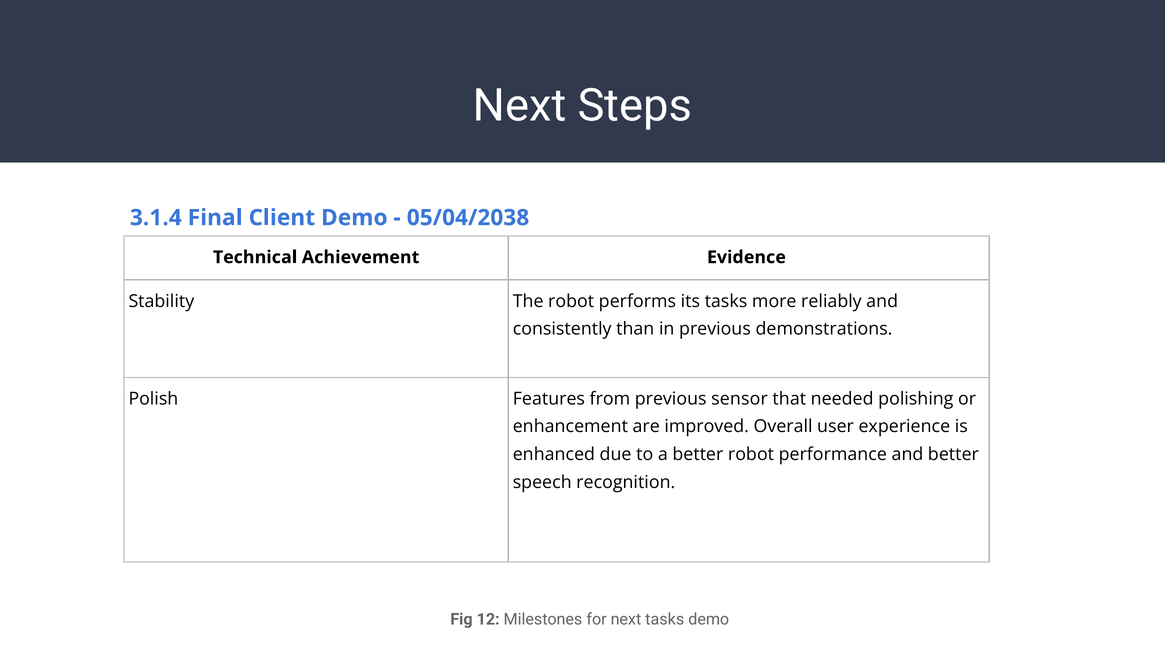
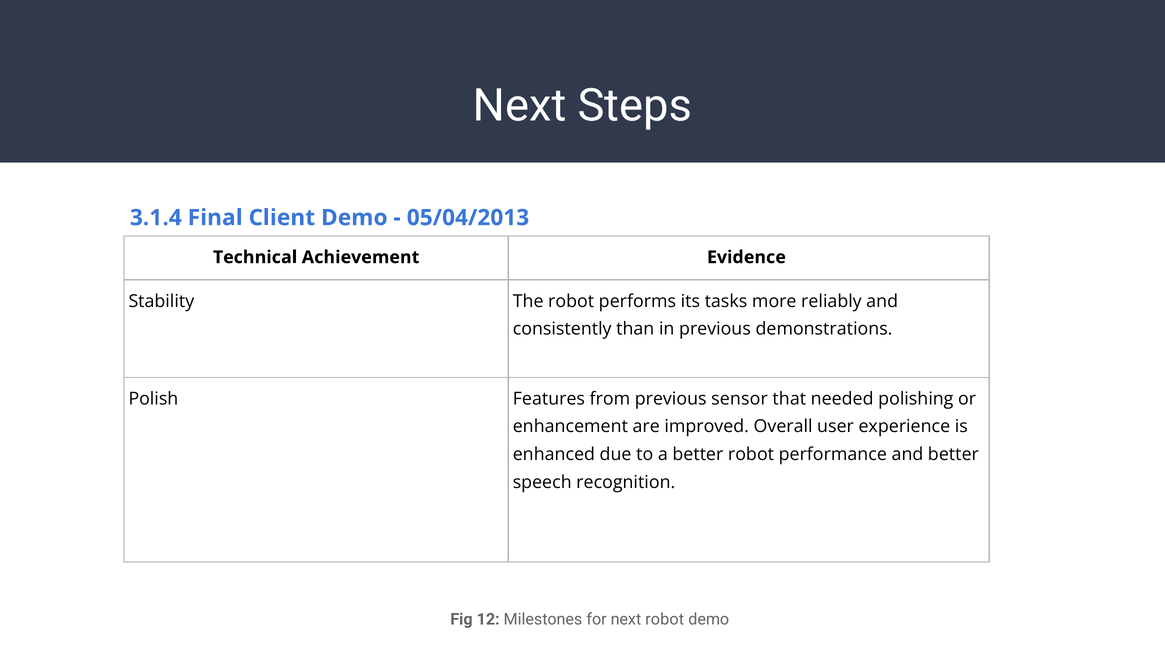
05/04/2038: 05/04/2038 -> 05/04/2013
next tasks: tasks -> robot
